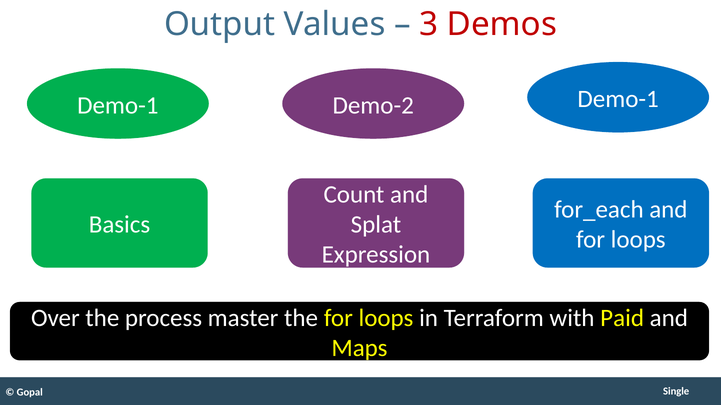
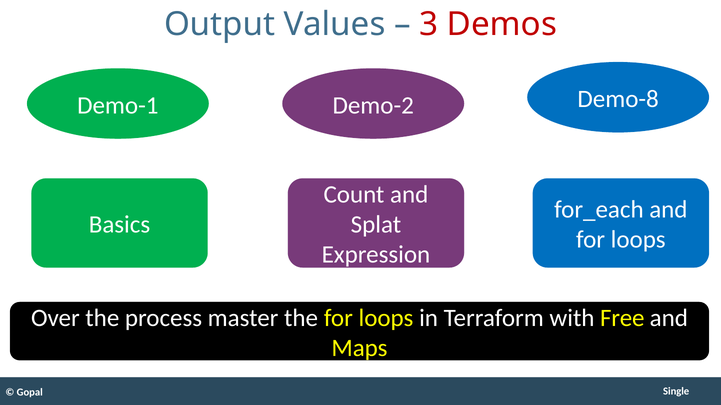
Demo-2 Demo-1: Demo-1 -> Demo-8
Paid: Paid -> Free
